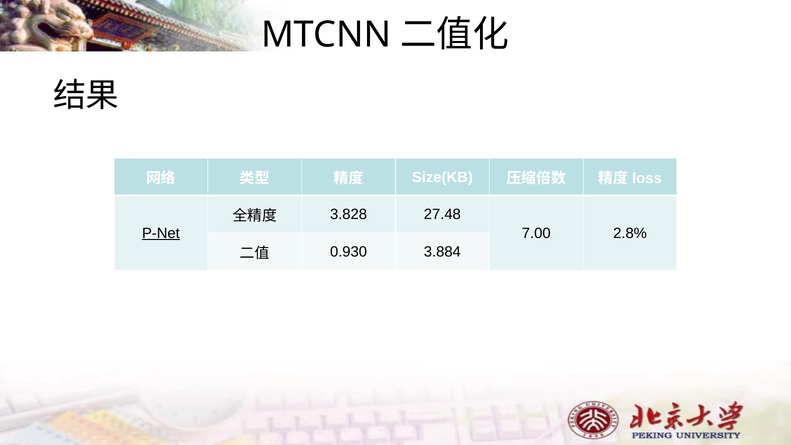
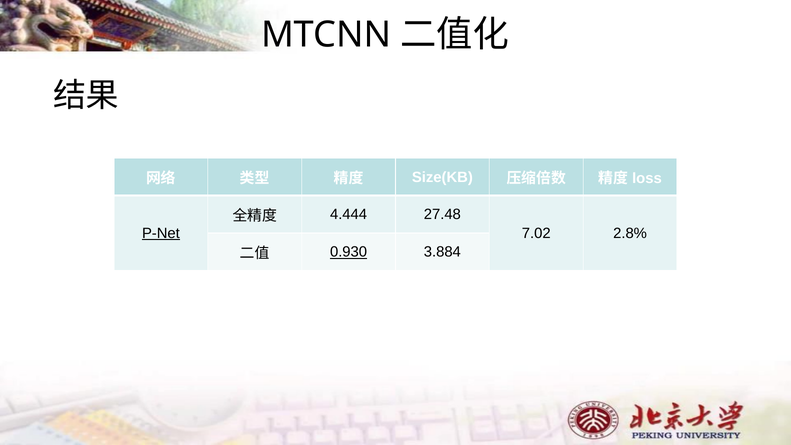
3.828: 3.828 -> 4.444
7.00: 7.00 -> 7.02
0.930 underline: none -> present
